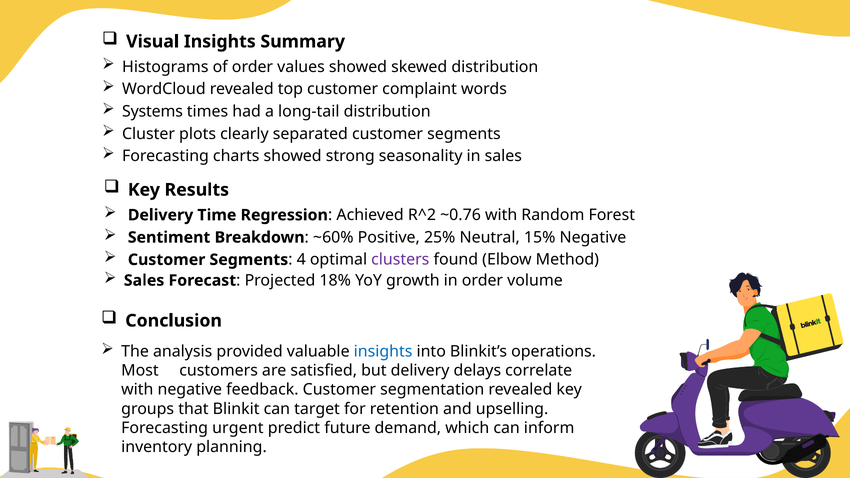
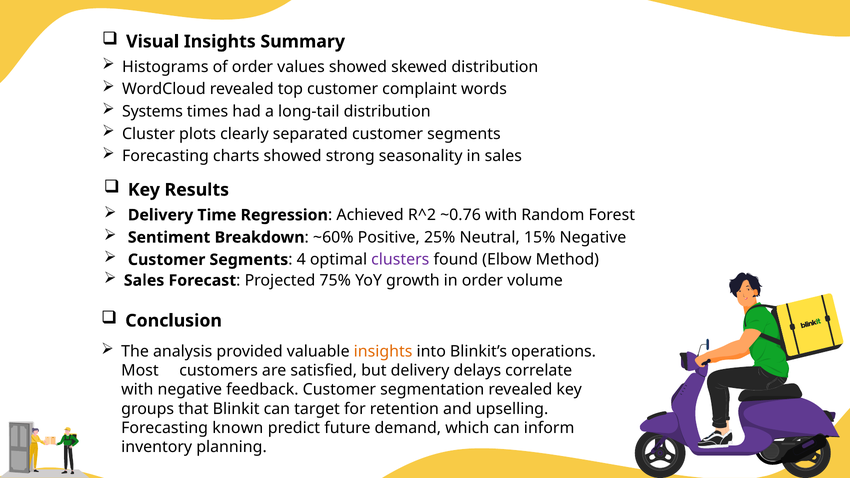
18%: 18% -> 75%
insights at (383, 351) colour: blue -> orange
urgent: urgent -> known
